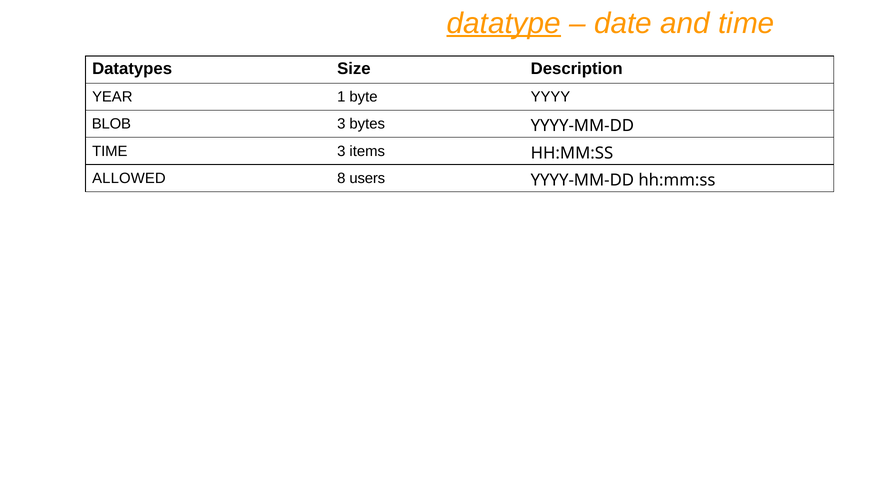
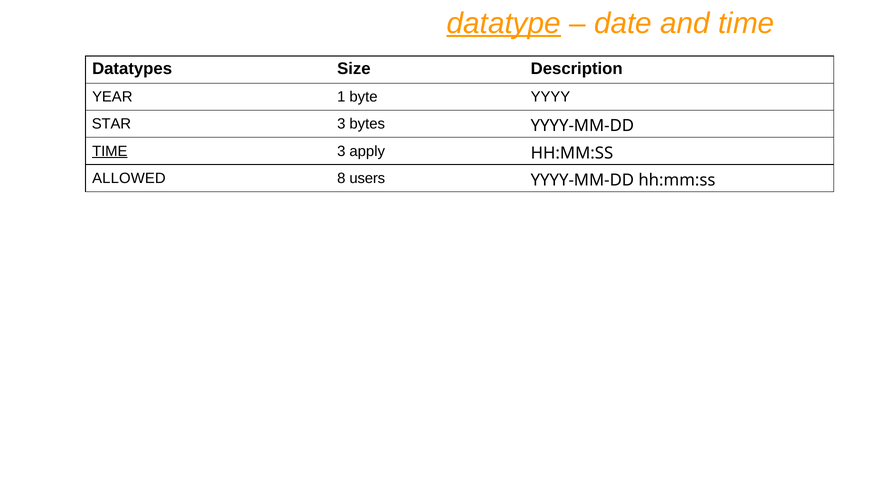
BLOB: BLOB -> STAR
TIME at (110, 151) underline: none -> present
items: items -> apply
